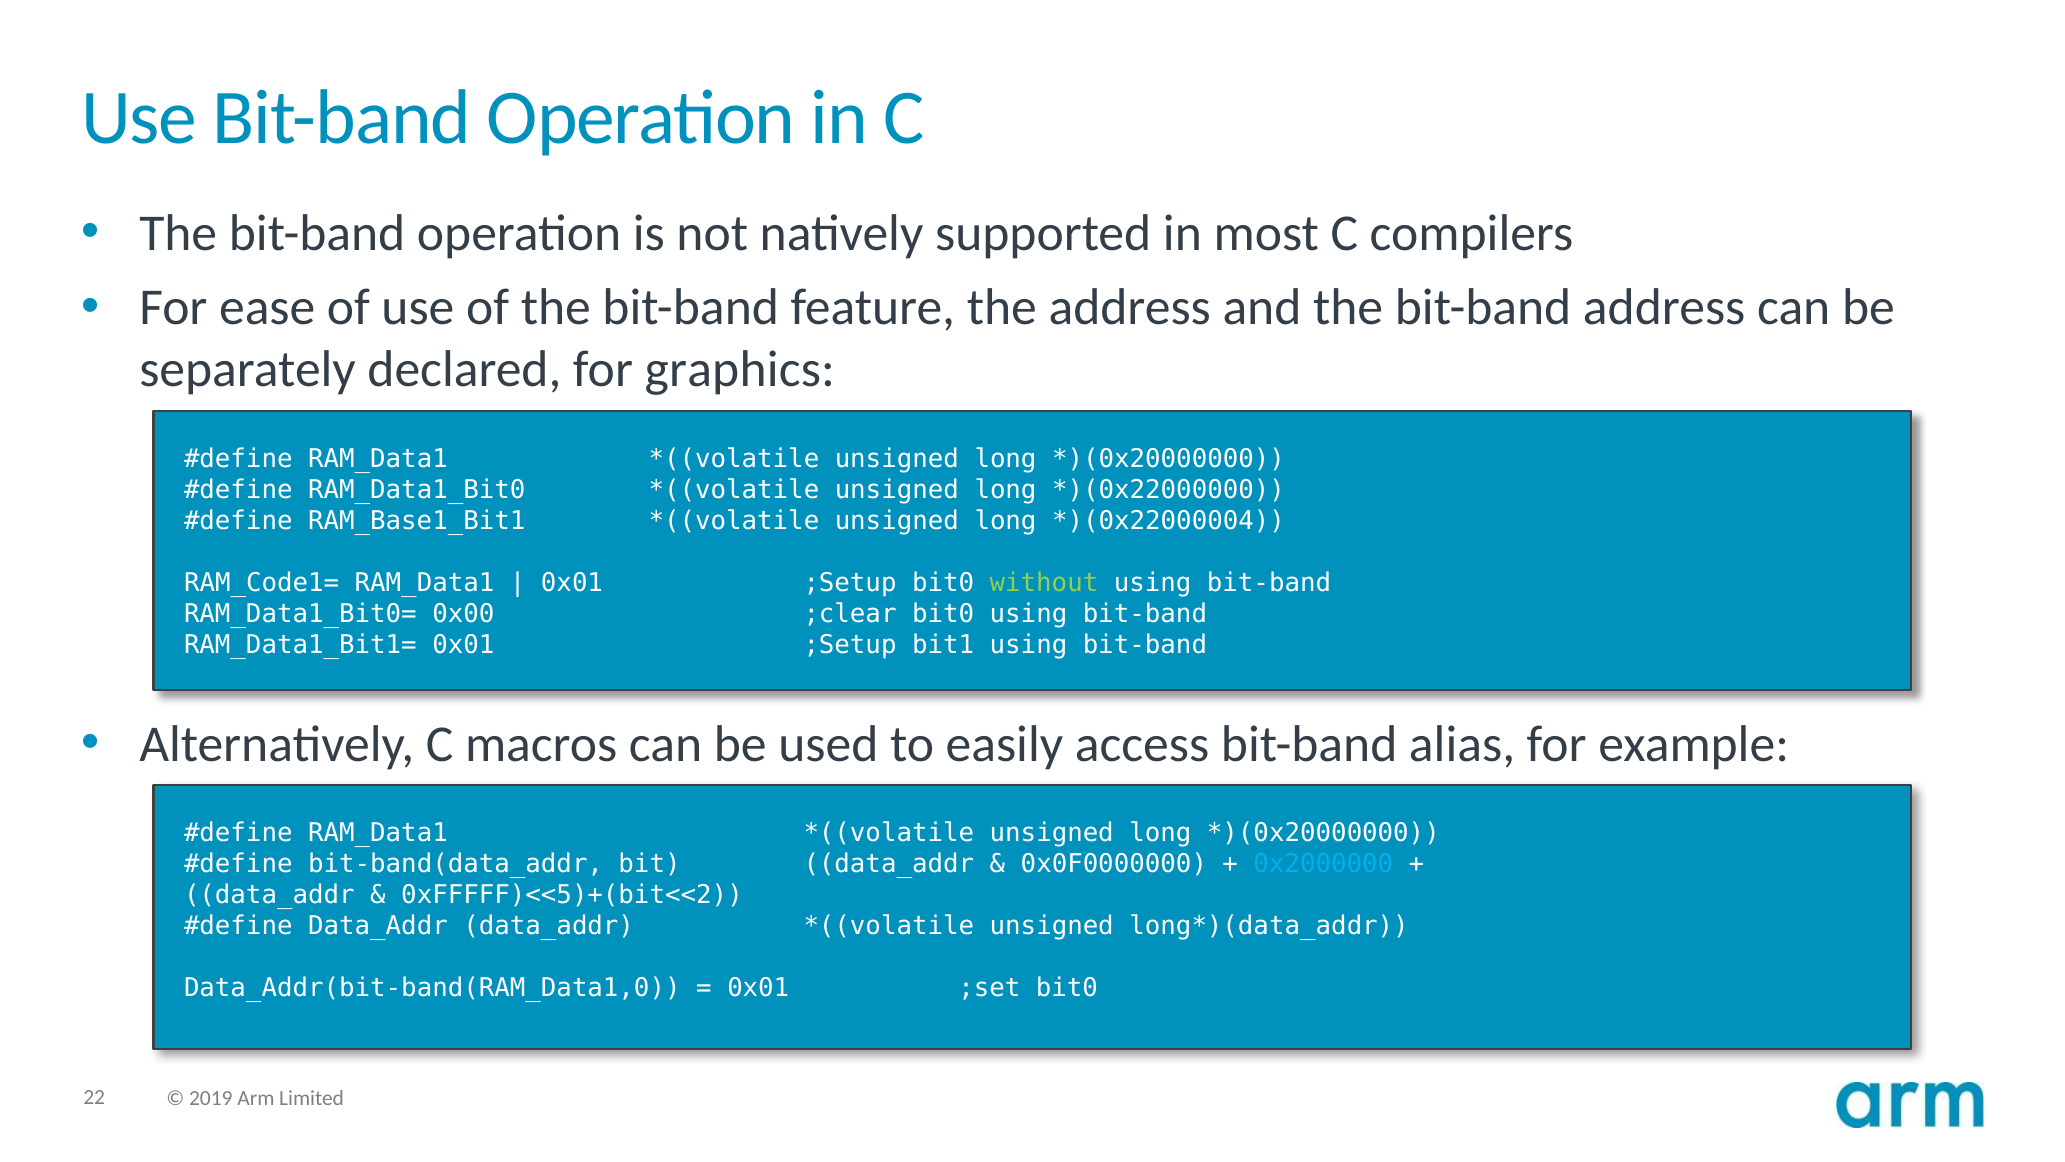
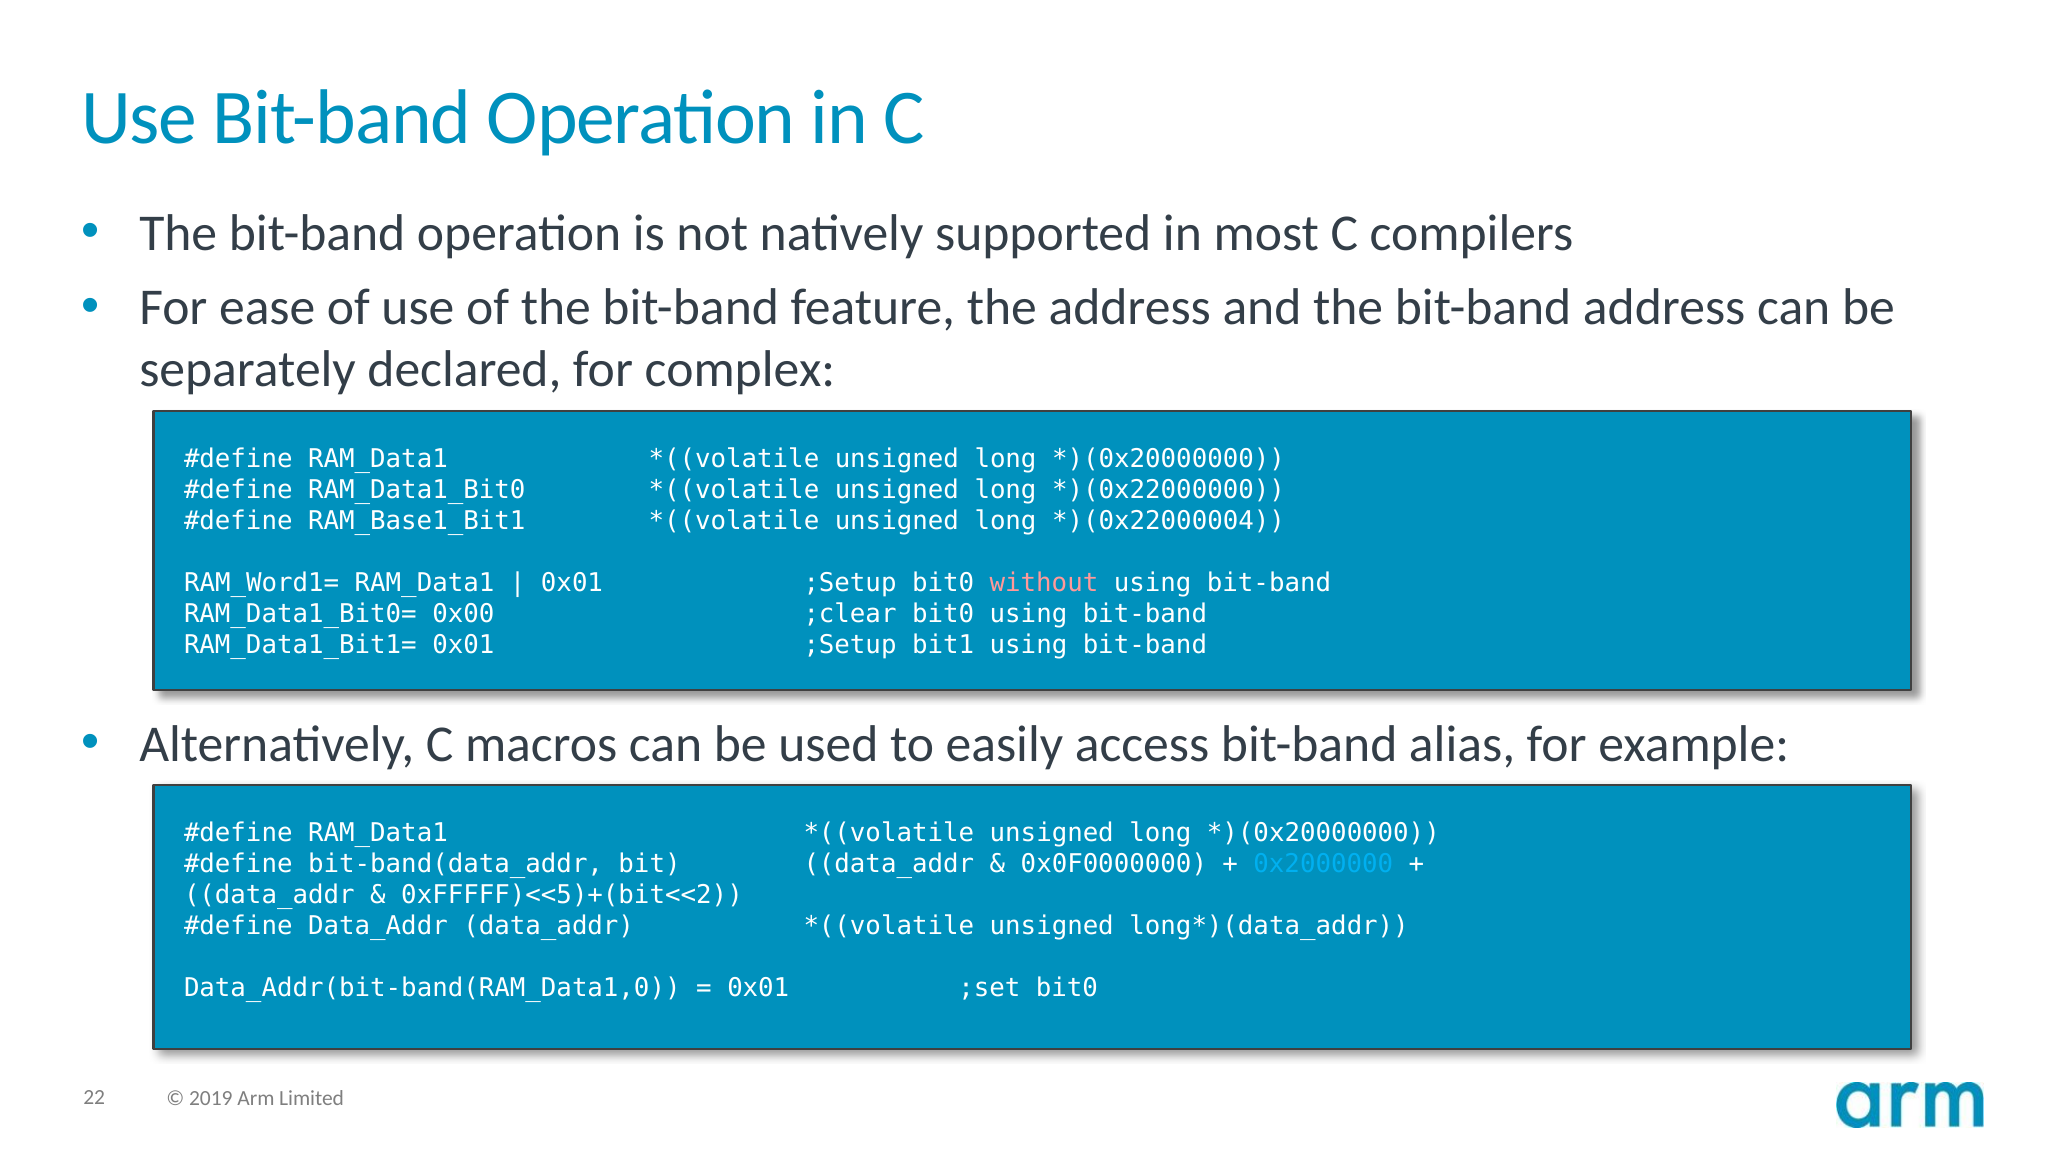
graphics: graphics -> complex
RAM_Code1=: RAM_Code1= -> RAM_Word1=
without colour: light green -> pink
